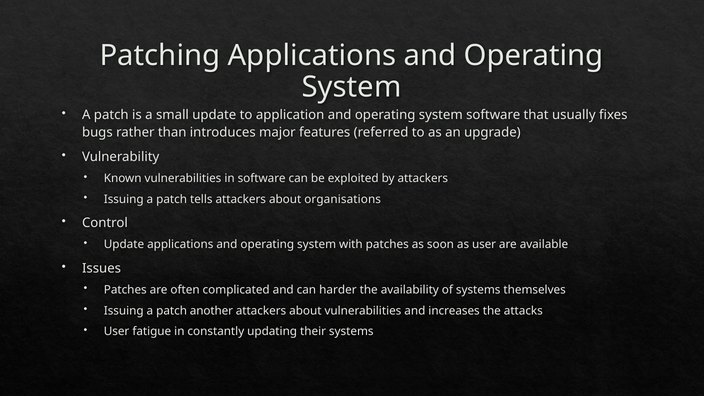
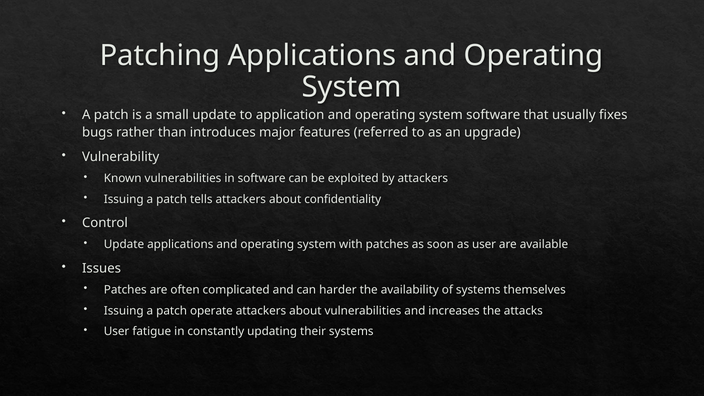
organisations: organisations -> confidentiality
another: another -> operate
